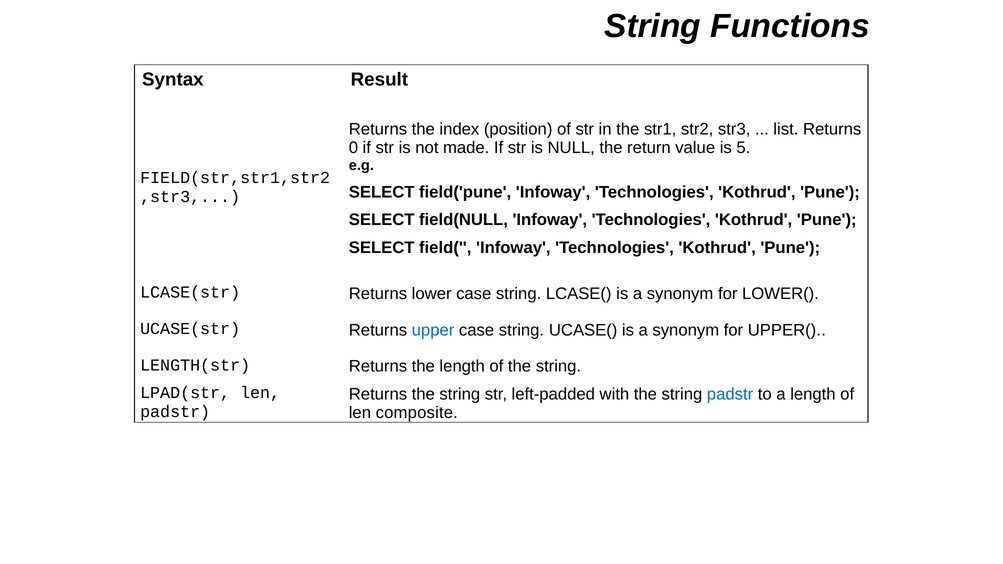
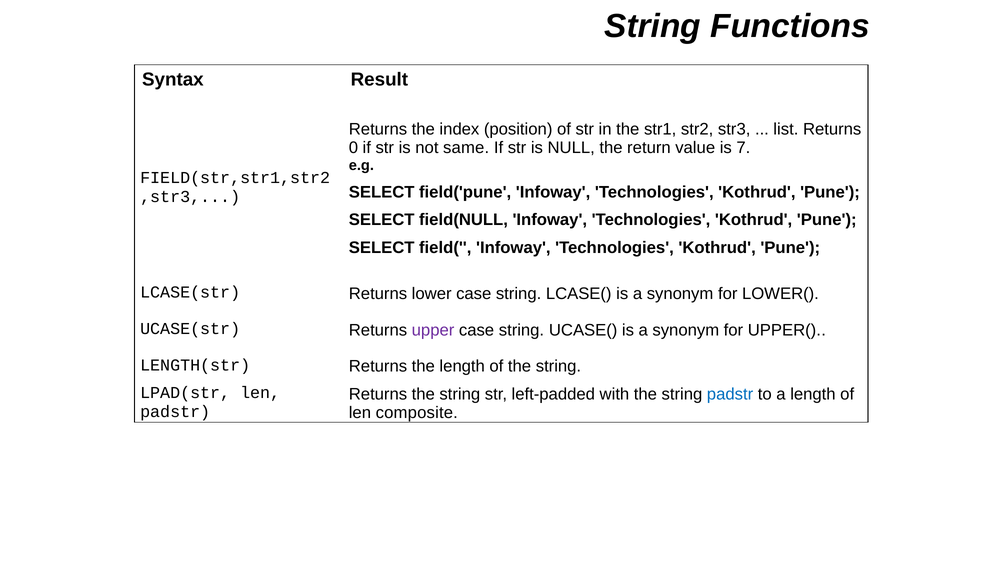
made: made -> same
5: 5 -> 7
upper colour: blue -> purple
